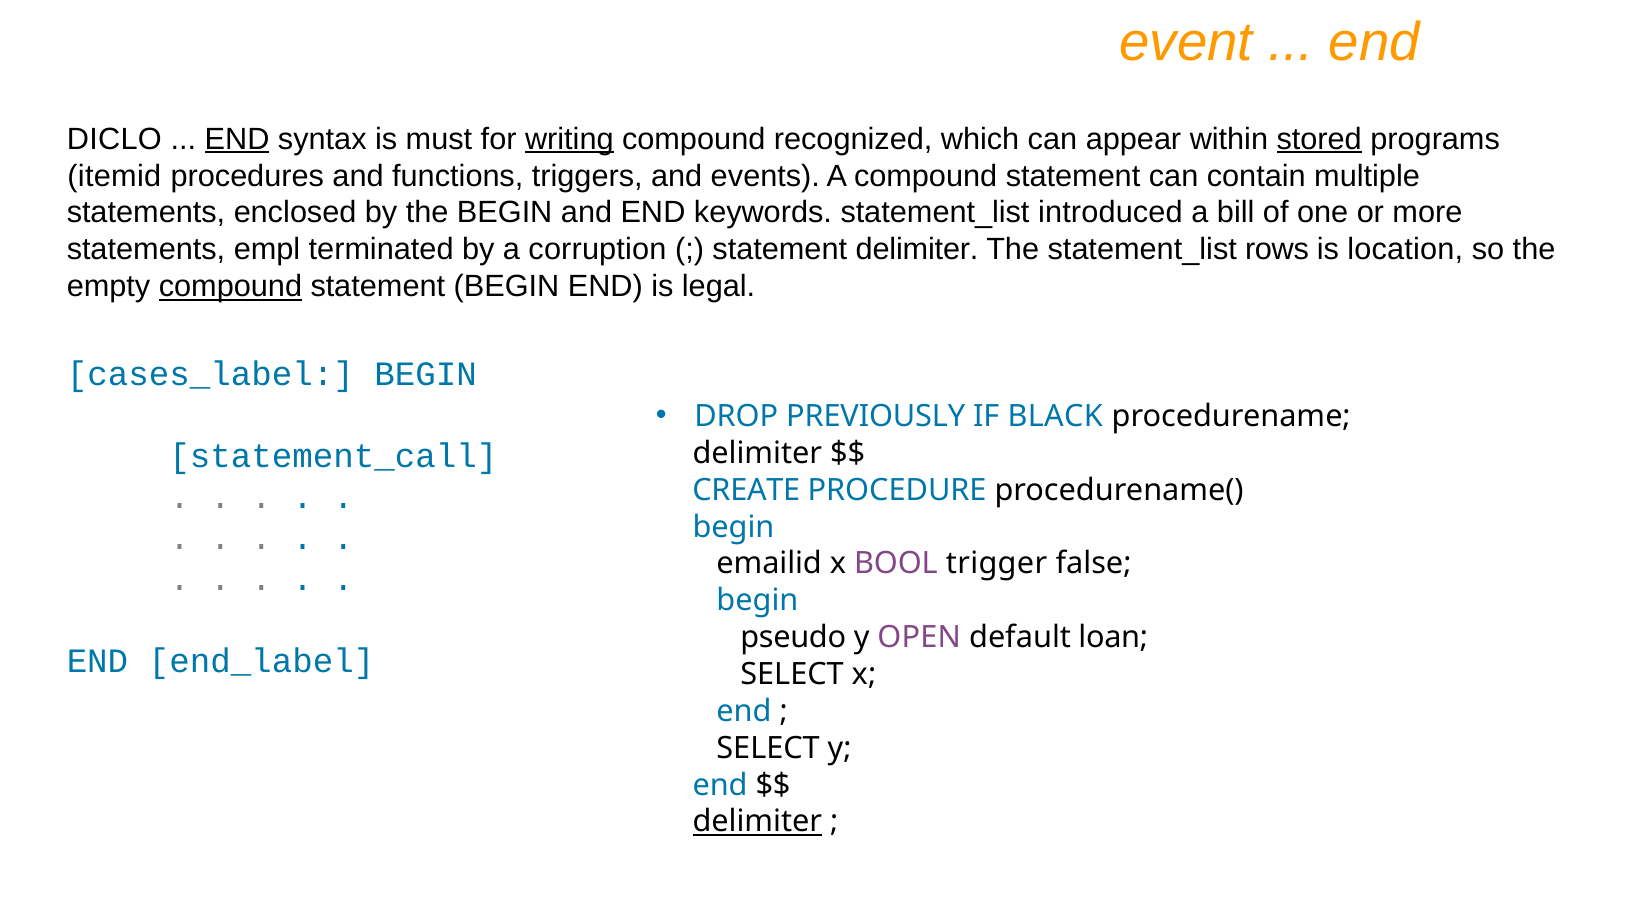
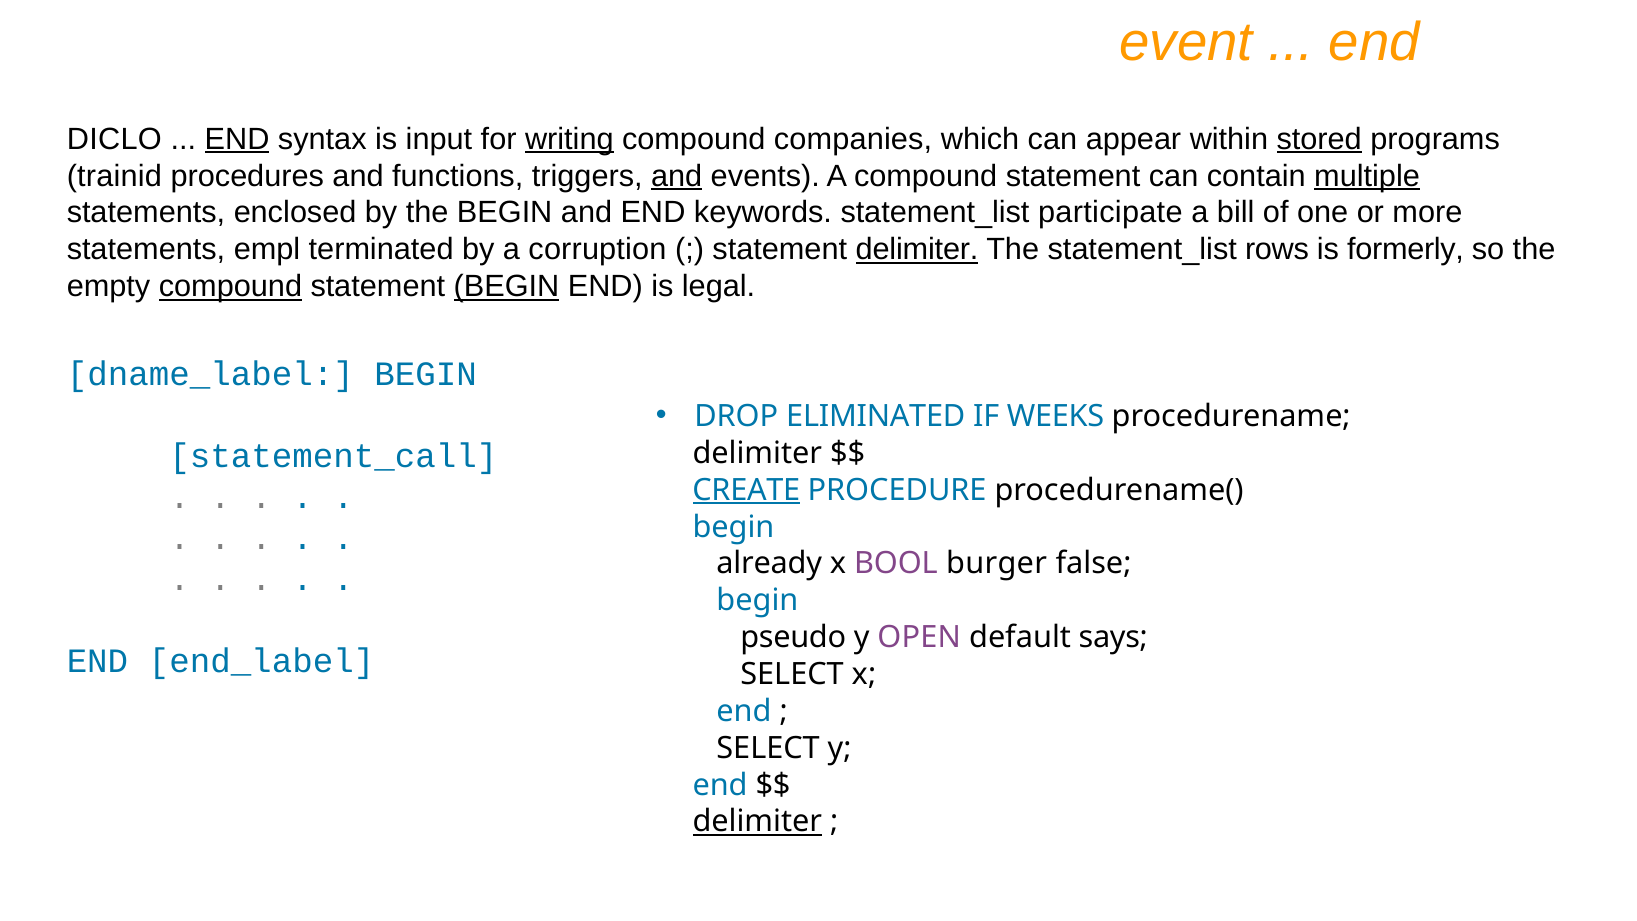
must: must -> input
recognized: recognized -> companies
itemid: itemid -> trainid
and at (677, 176) underline: none -> present
multiple underline: none -> present
introduced: introduced -> participate
delimiter at (917, 250) underline: none -> present
location: location -> formerly
BEGIN at (506, 286) underline: none -> present
cases_label: cases_label -> dname_label
PREVIOUSLY: PREVIOUSLY -> ELIMINATED
BLACK: BLACK -> WEEKS
CREATE underline: none -> present
emailid: emailid -> already
trigger: trigger -> burger
loan: loan -> says
